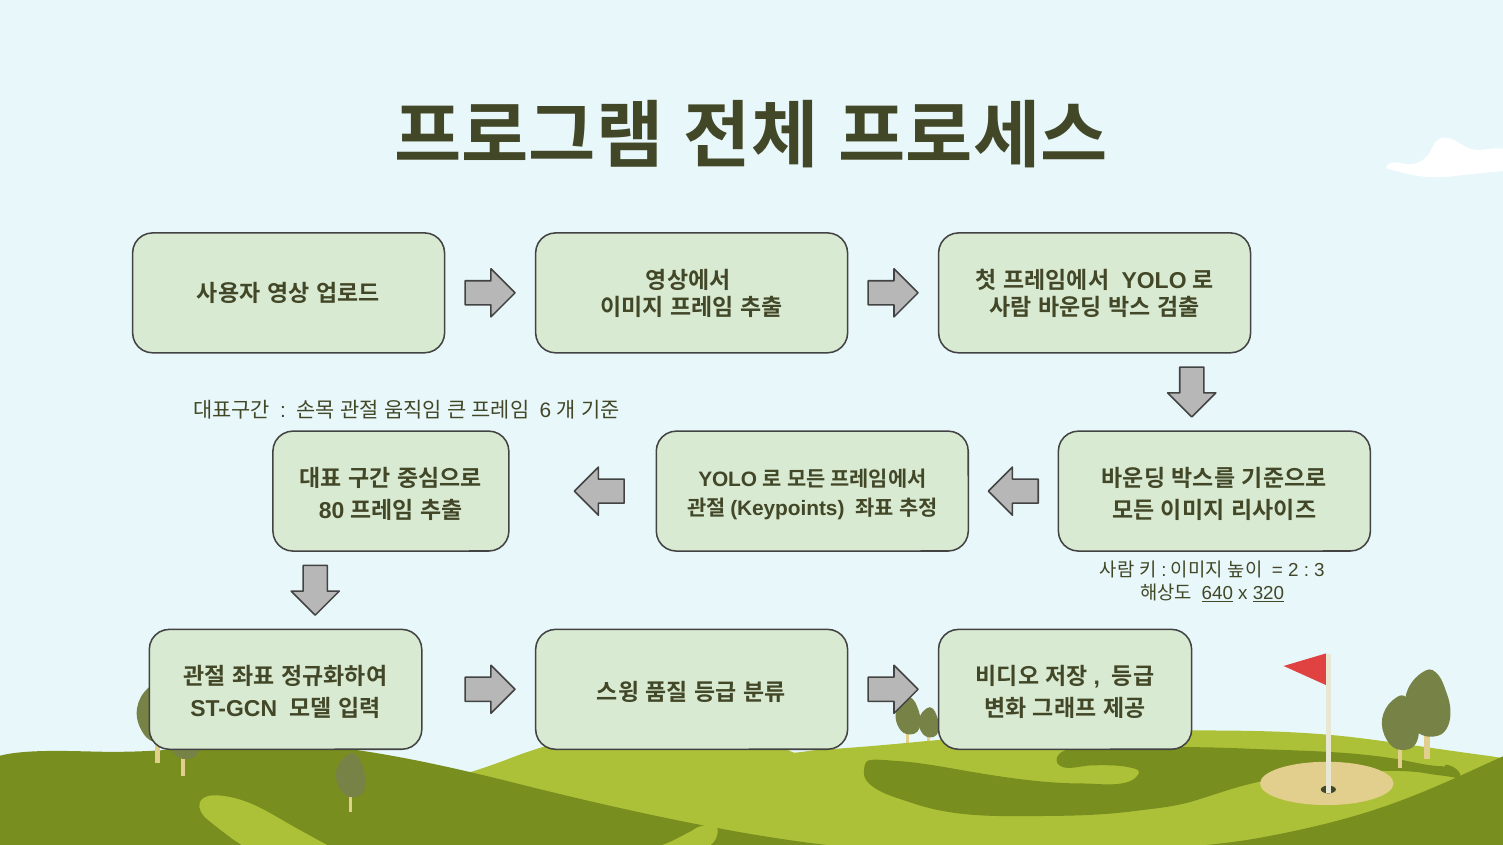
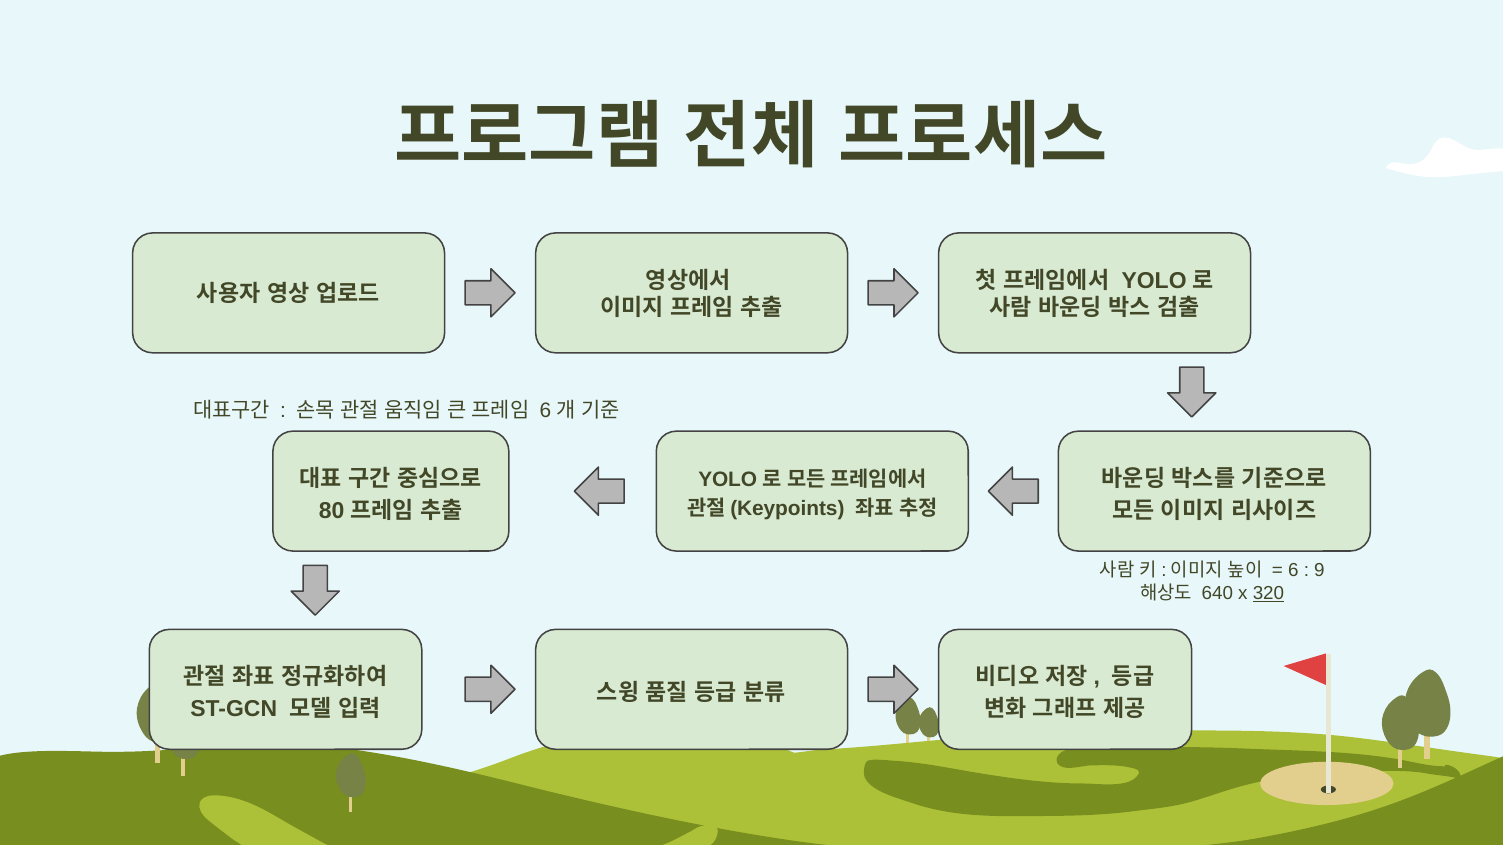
2 at (1293, 571): 2 -> 6
3: 3 -> 9
640 underline: present -> none
